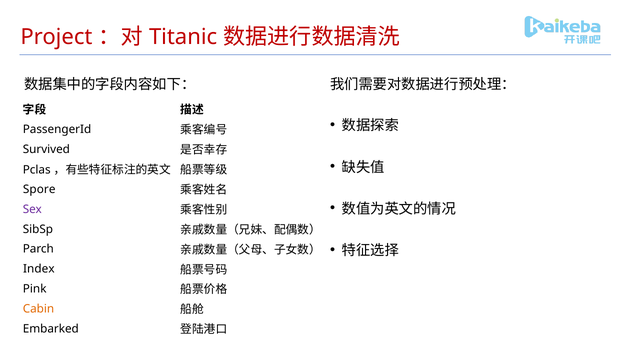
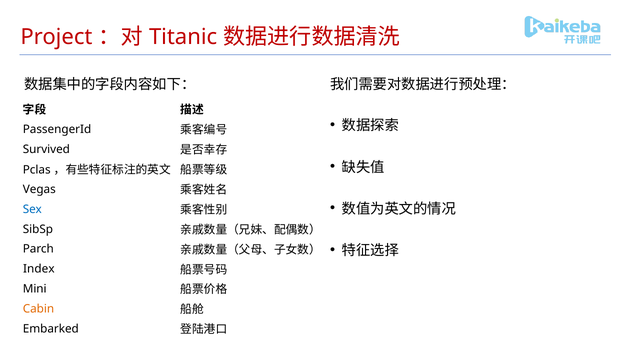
Spore: Spore -> Vegas
Sex colour: purple -> blue
Pink: Pink -> Mini
